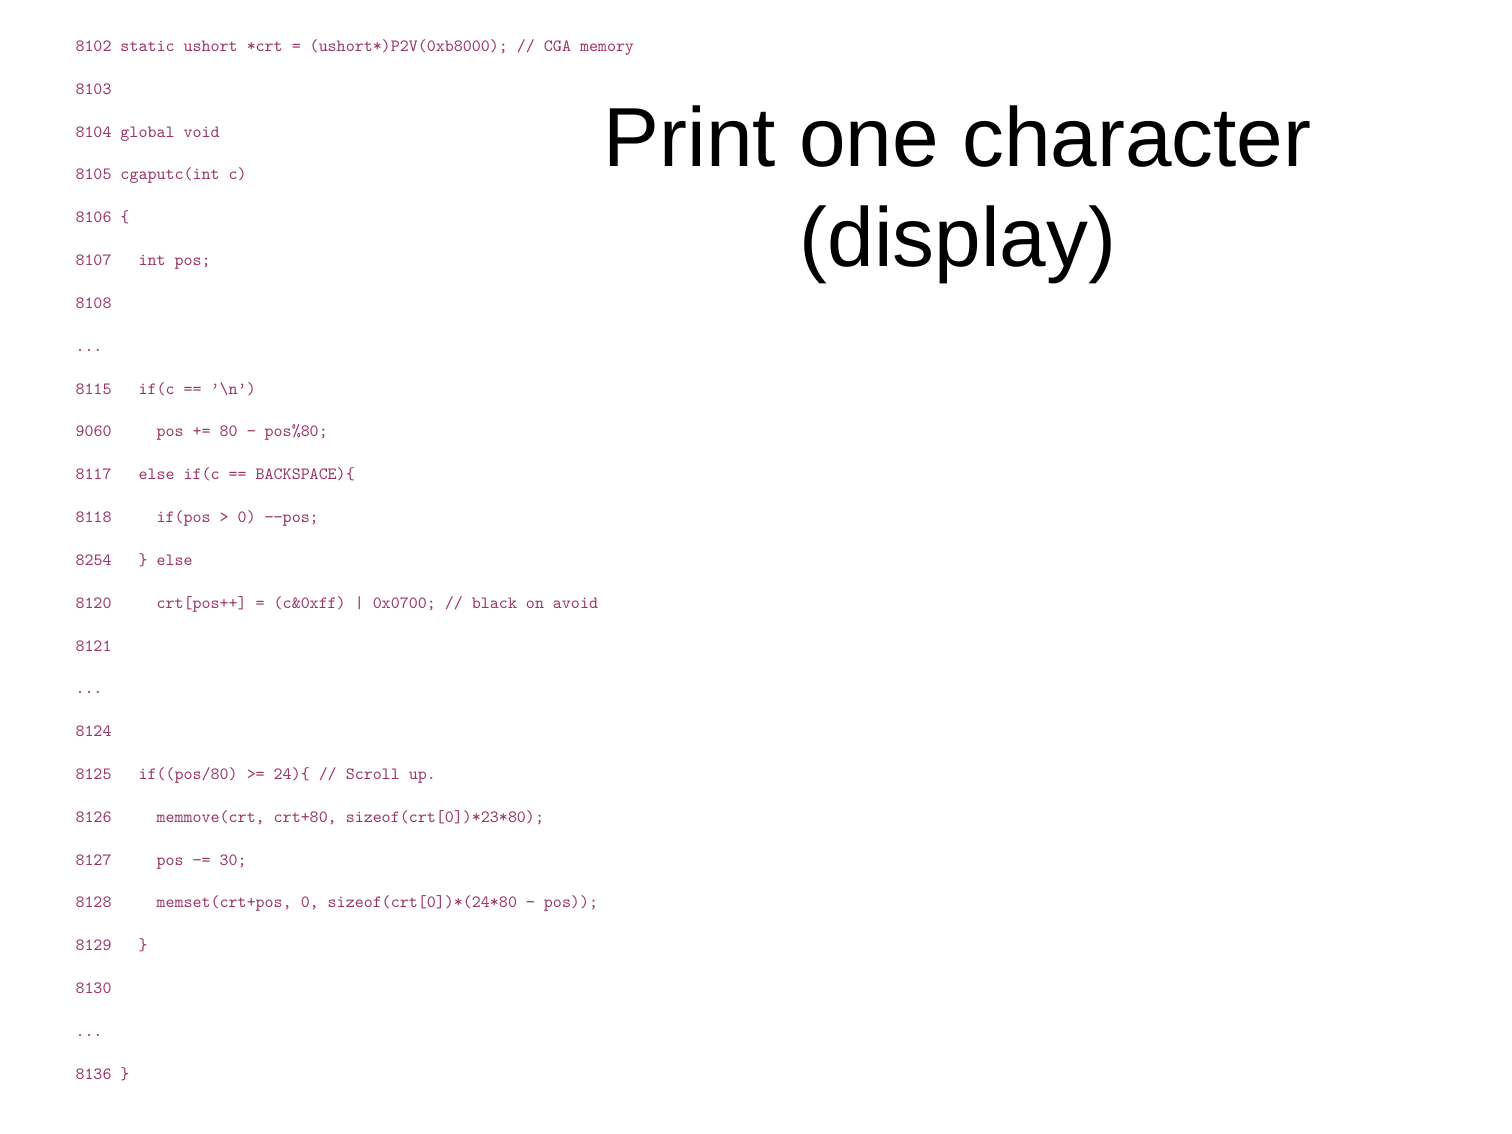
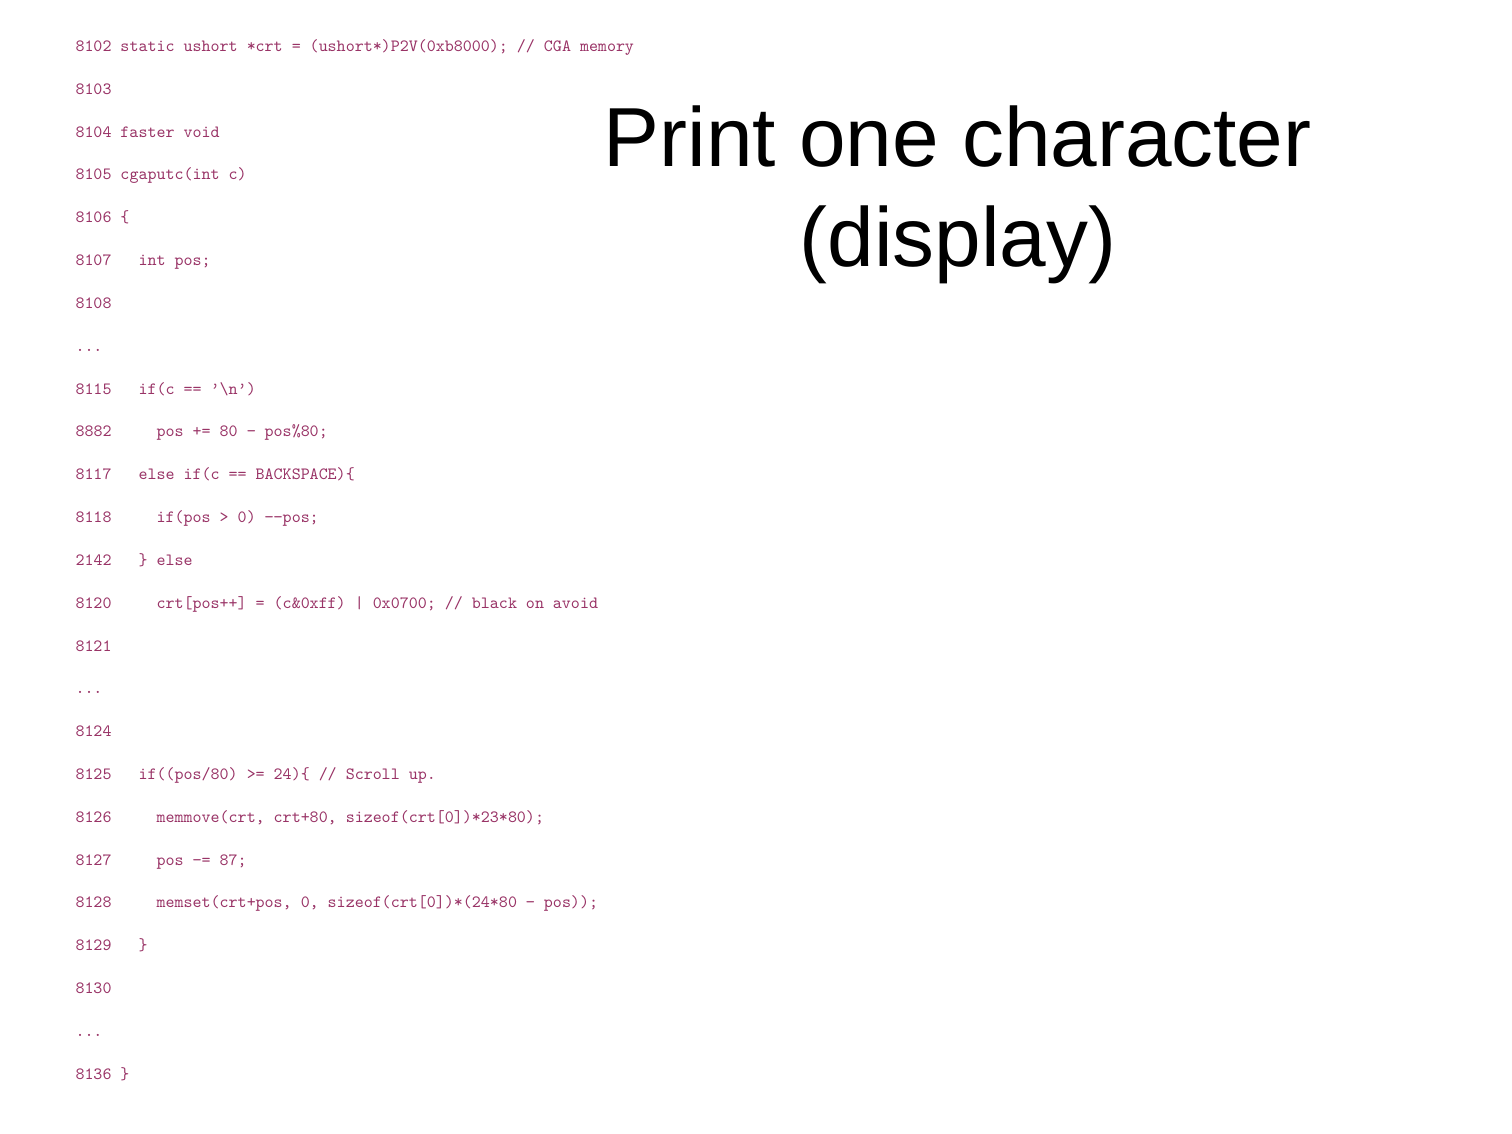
global: global -> faster
9060: 9060 -> 8882
8254: 8254 -> 2142
30: 30 -> 87
